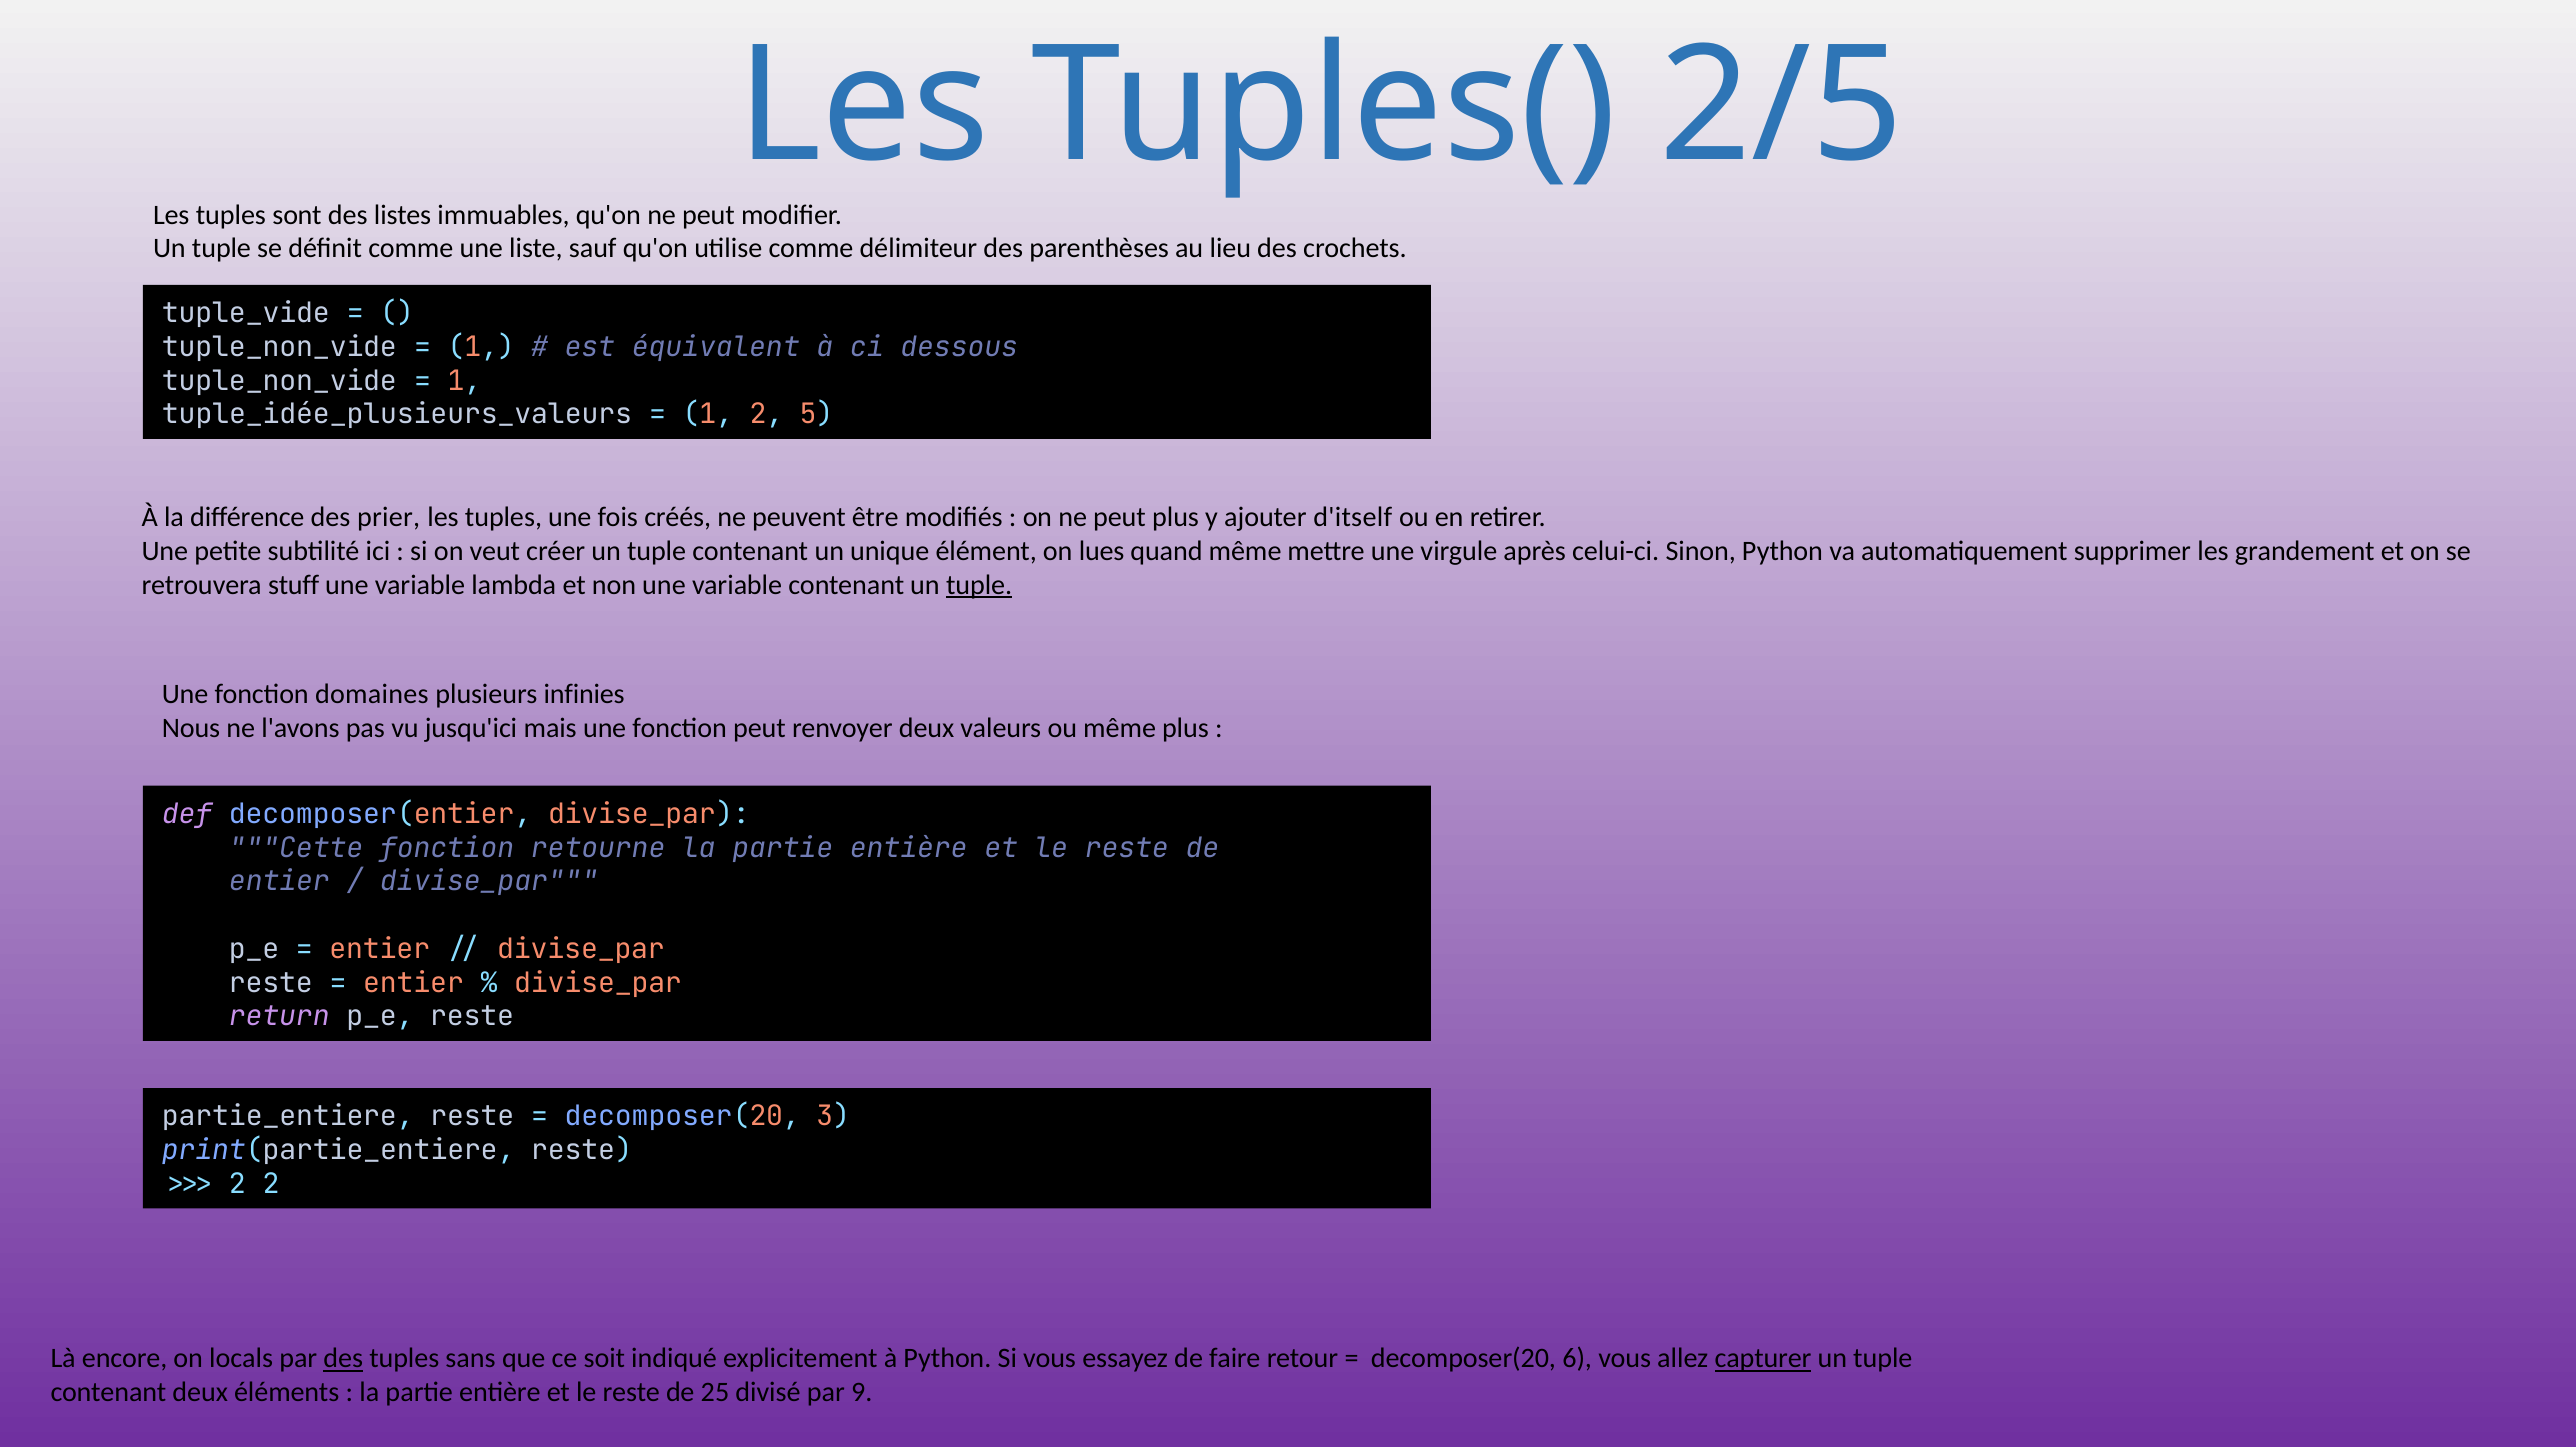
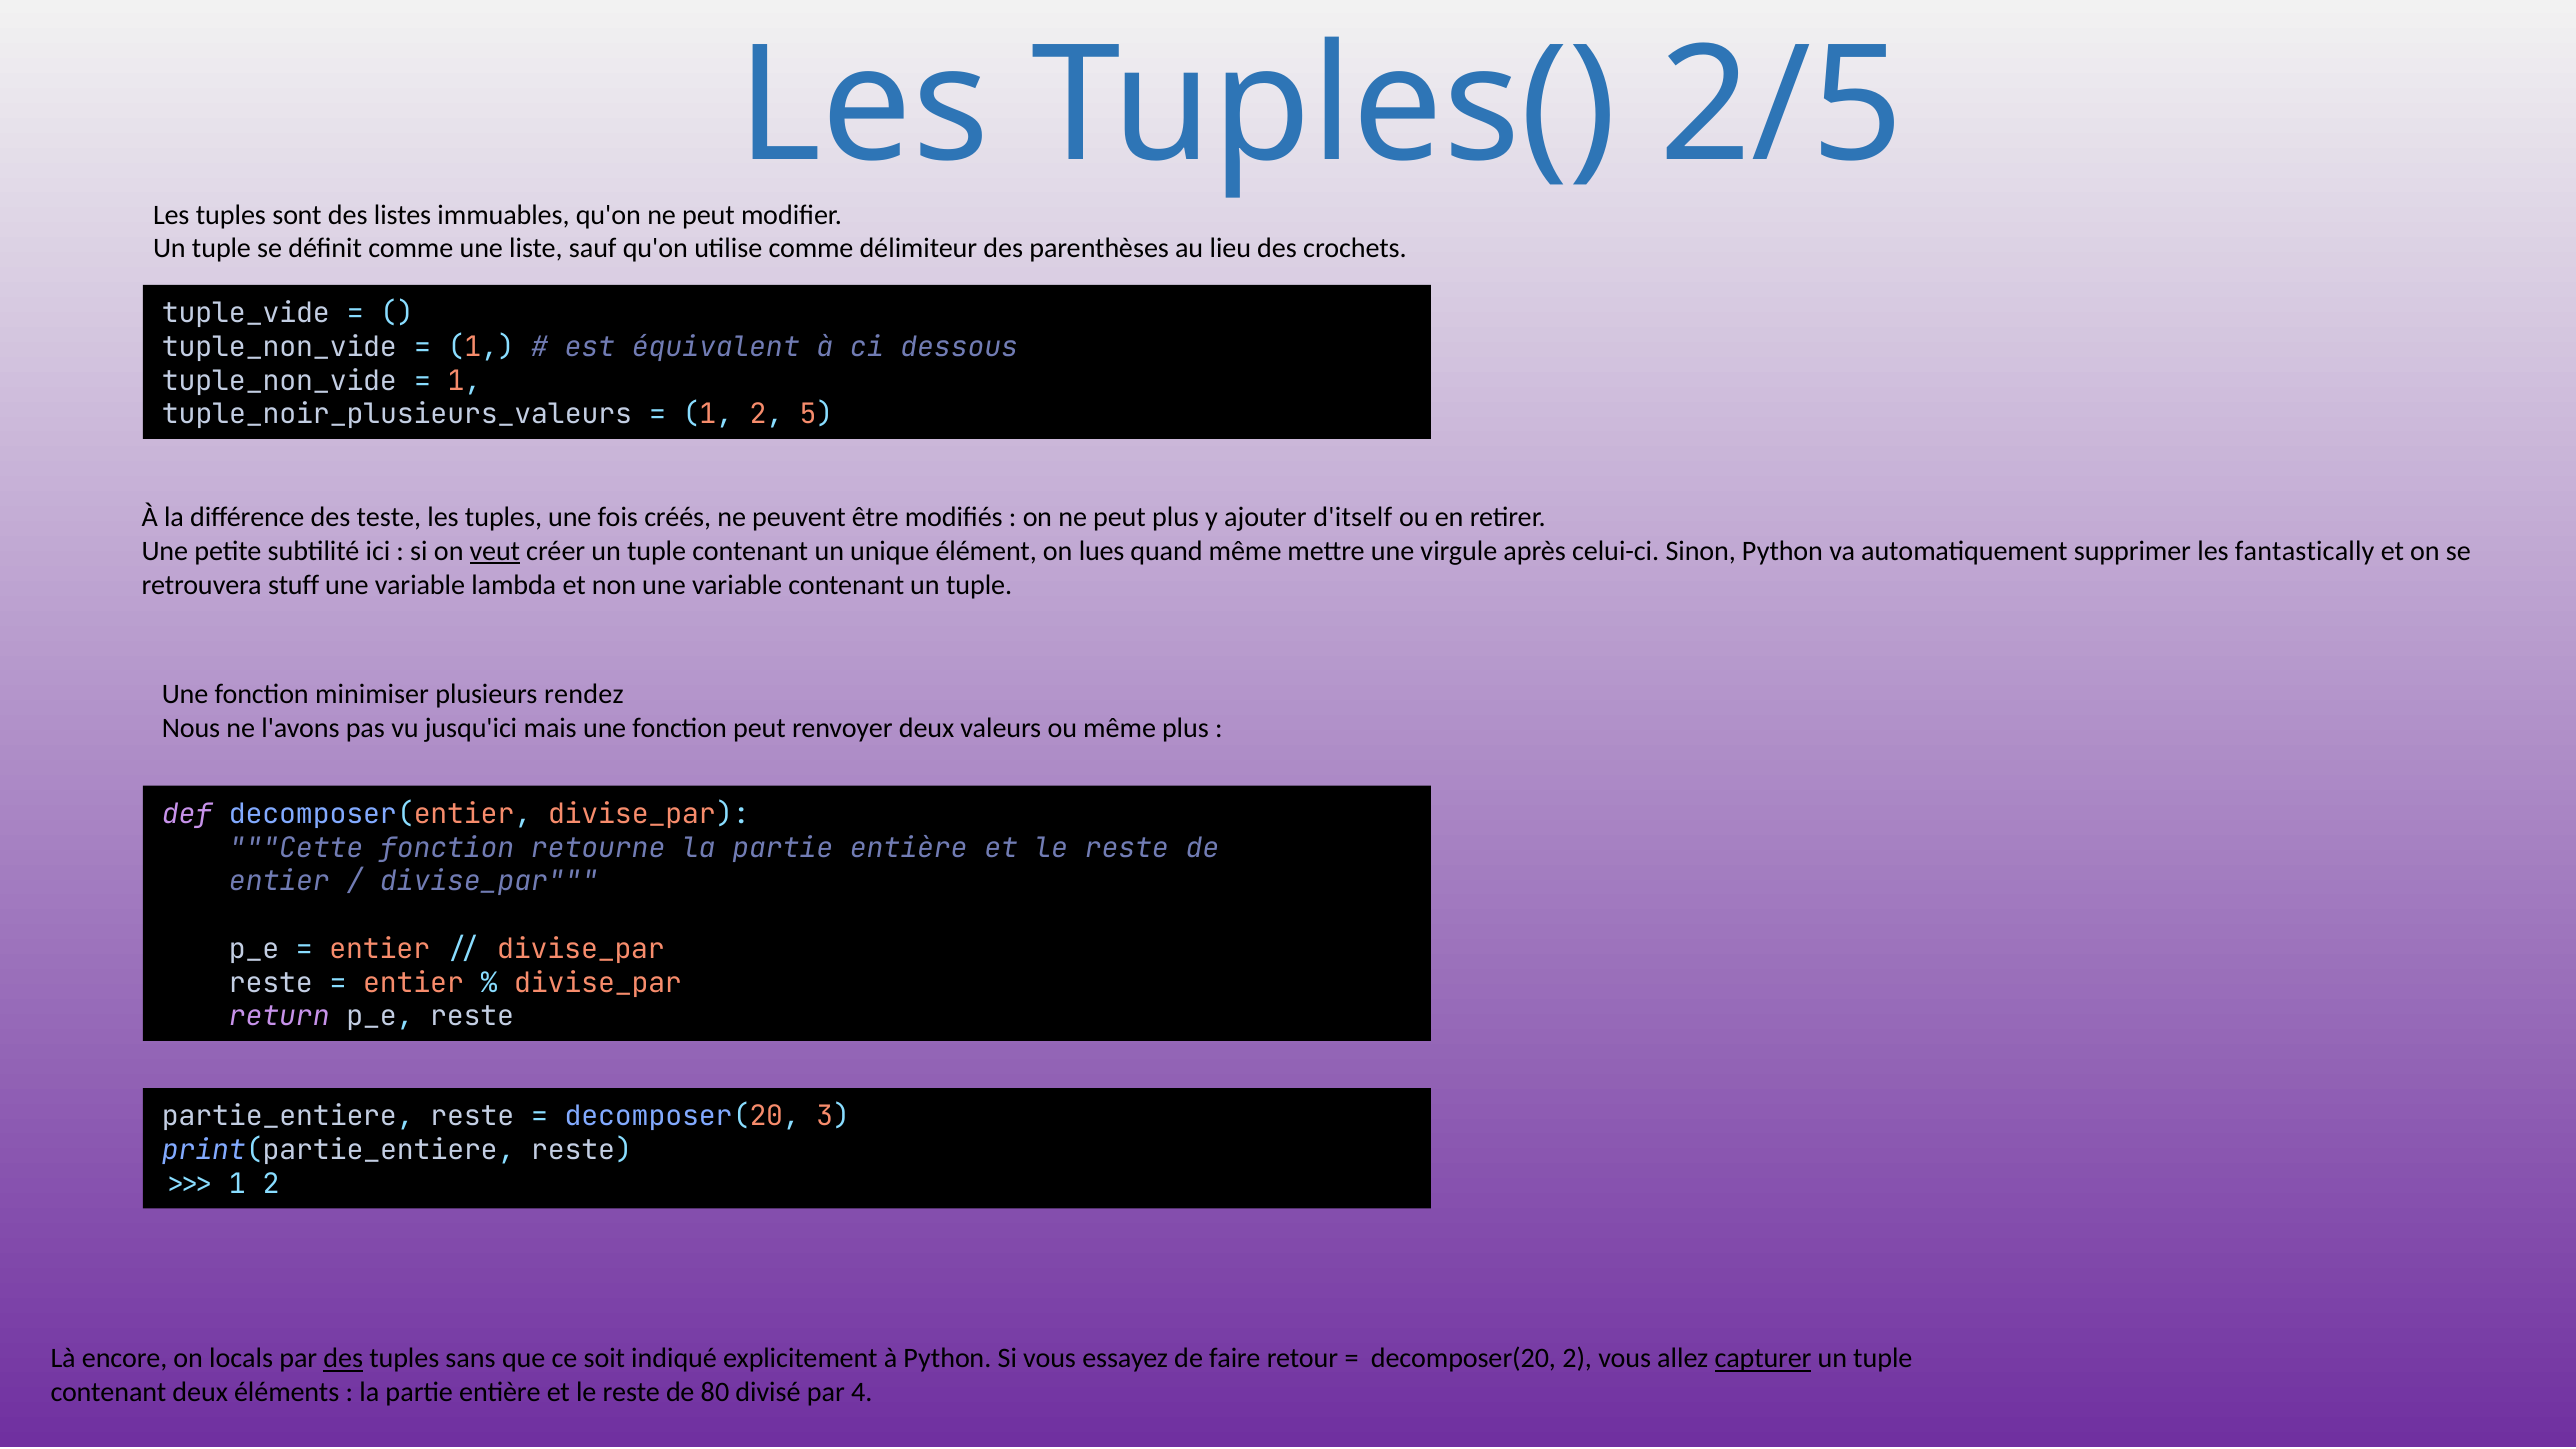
tuple_idée_plusieurs_valeurs: tuple_idée_plusieurs_valeurs -> tuple_noir_plusieurs_valeurs
prier: prier -> teste
veut underline: none -> present
grandement: grandement -> fantastically
tuple at (979, 585) underline: present -> none
domaines: domaines -> minimiser
infinies: infinies -> rendez
2 at (237, 1184): 2 -> 1
decomposer(20 6: 6 -> 2
25: 25 -> 80
9: 9 -> 4
